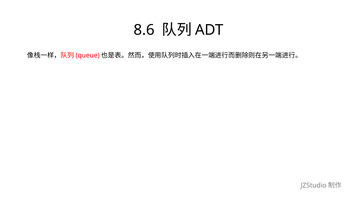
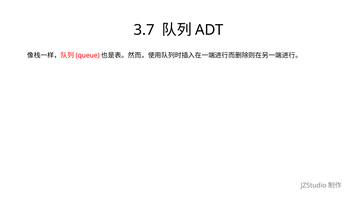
8.6: 8.6 -> 3.7
